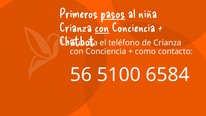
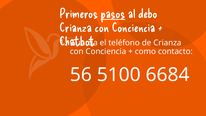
niña: niña -> debo
con at (102, 28) underline: present -> none
6584: 6584 -> 6684
